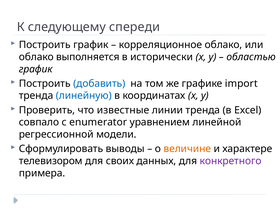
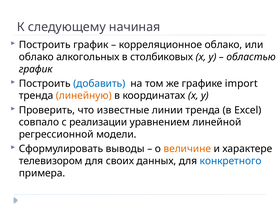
спереди: спереди -> начиная
выполняется: выполняется -> алкогольных
исторически: исторически -> столбиковых
линейную colour: blue -> orange
enumerator: enumerator -> реализации
конкретного colour: purple -> blue
